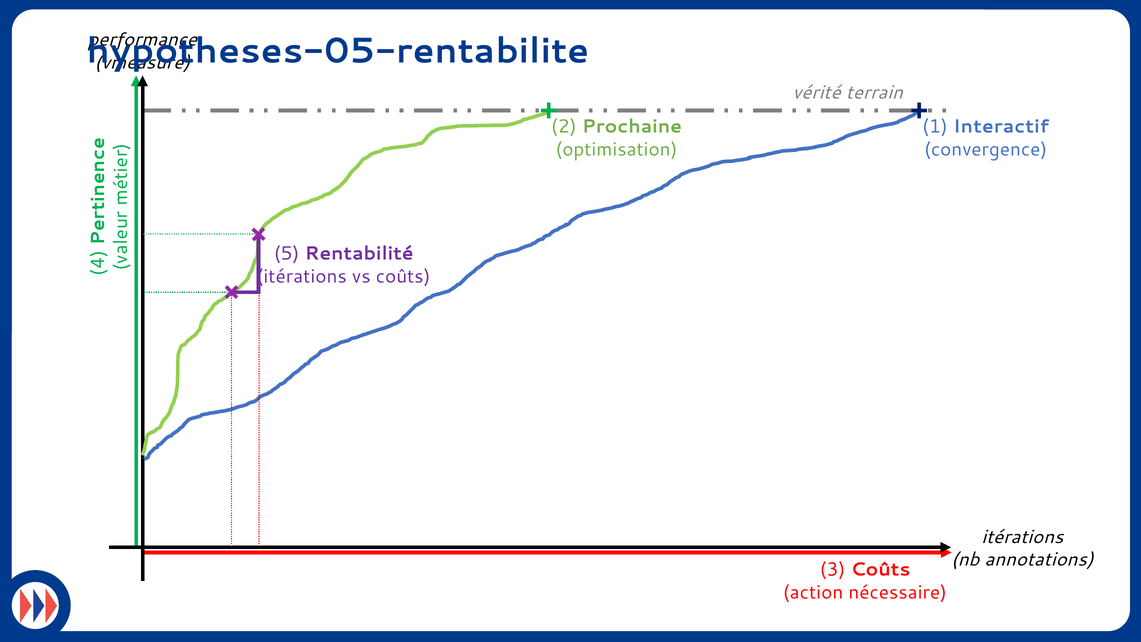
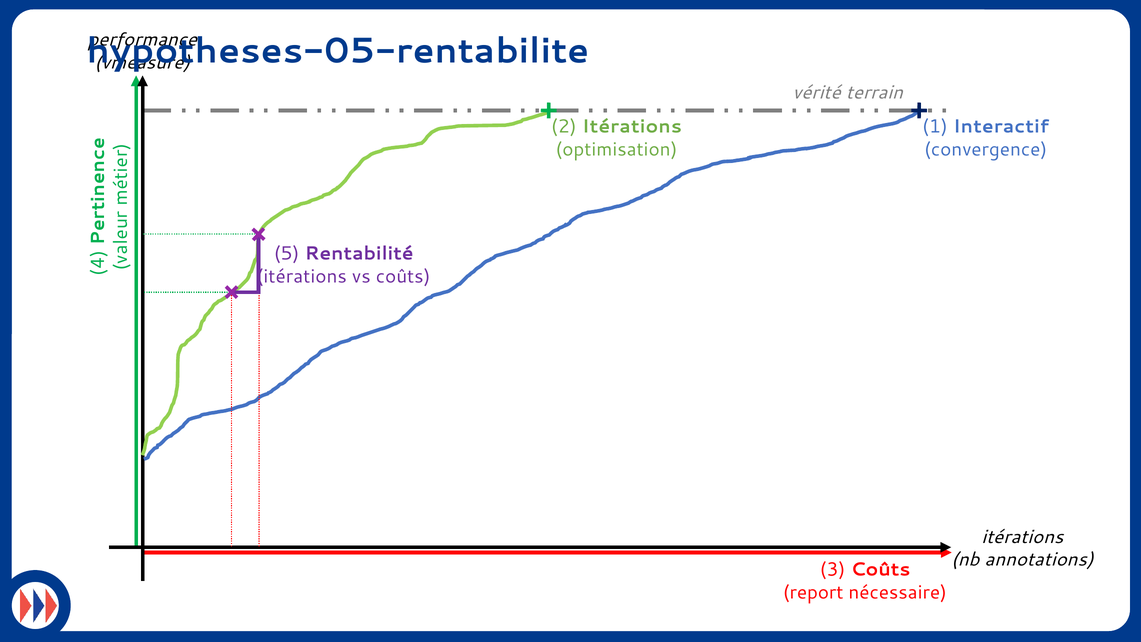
2 Prochaine: Prochaine -> Itérations
action: action -> report
